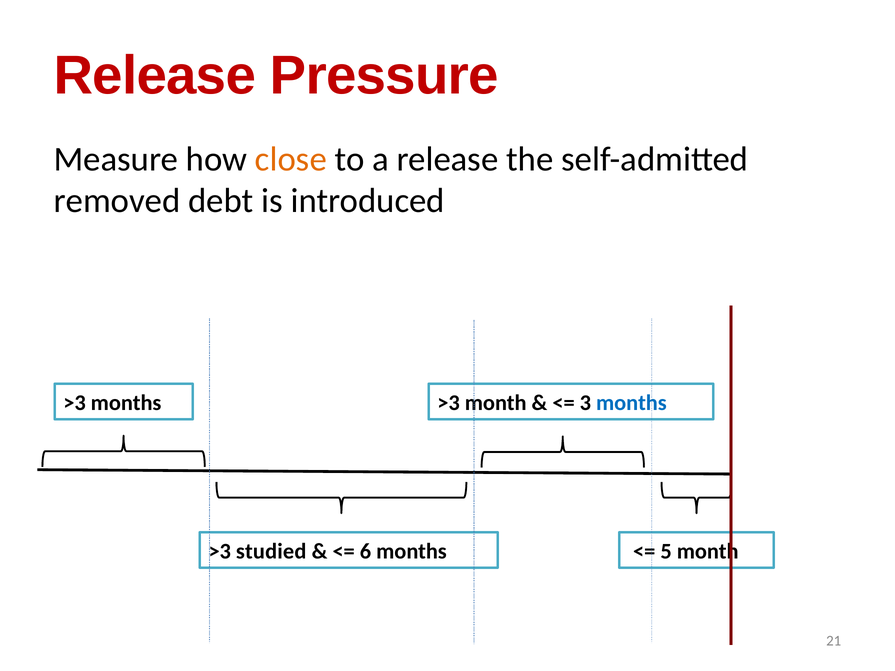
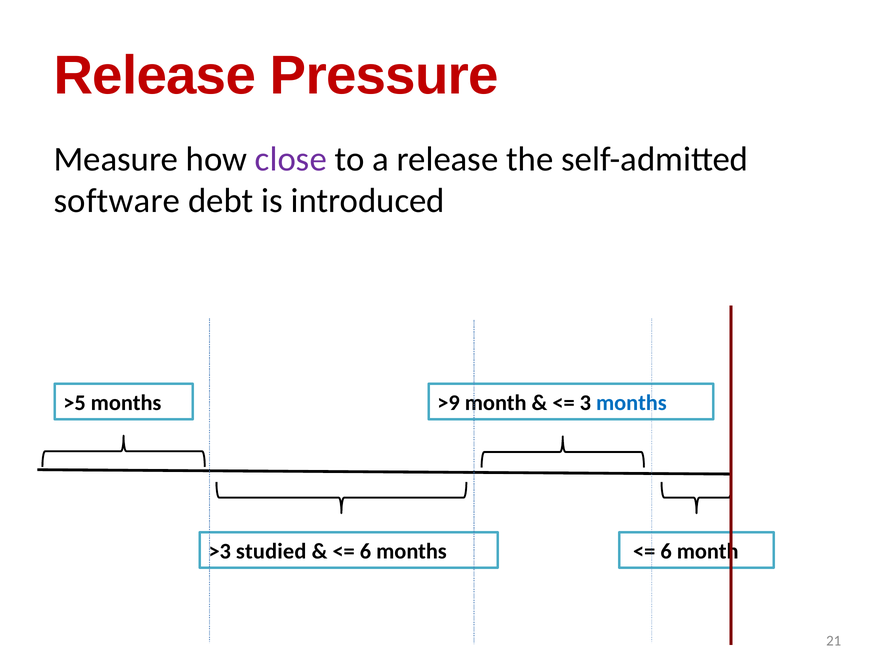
close colour: orange -> purple
removed: removed -> software
>3 at (75, 403): >3 -> >5
>3 at (449, 403): >3 -> >9
5 at (666, 552): 5 -> 6
